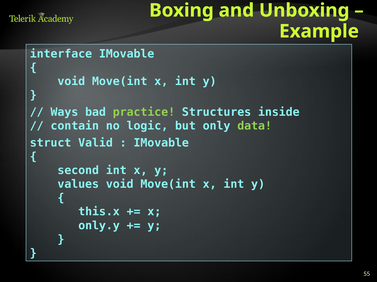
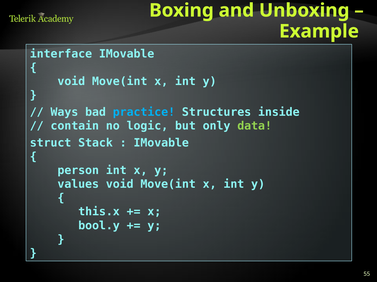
practice colour: light green -> light blue
Valid: Valid -> Stack
second: second -> person
only.y: only.y -> bool.y
